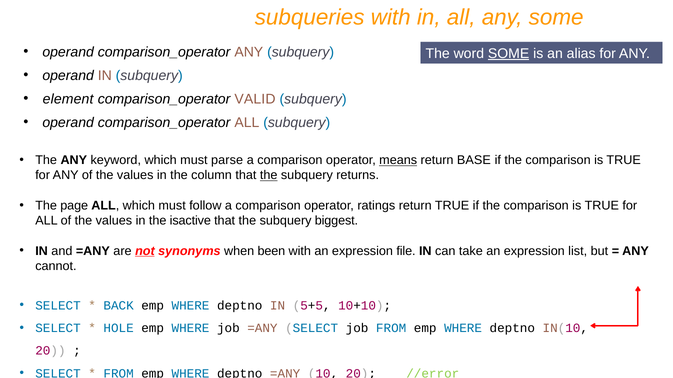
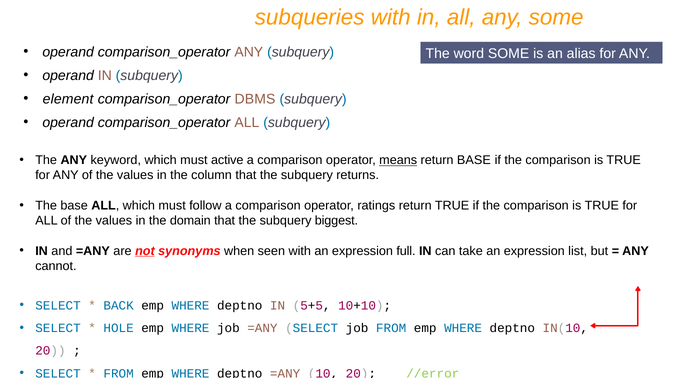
SOME at (509, 54) underline: present -> none
VALID: VALID -> DBMS
parse: parse -> active
the at (269, 176) underline: present -> none
The page: page -> base
isactive: isactive -> domain
been: been -> seen
file: file -> full
